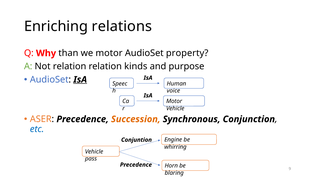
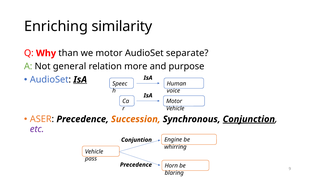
relations: relations -> similarity
property: property -> separate
Not relation: relation -> general
kinds: kinds -> more
Conjunction underline: none -> present
etc colour: blue -> purple
